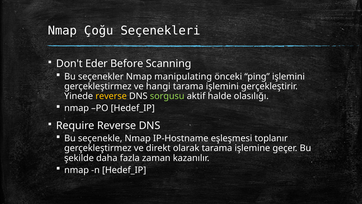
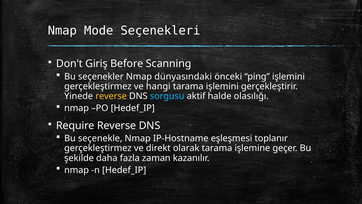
Çoğu: Çoğu -> Mode
Eder: Eder -> Giriş
manipulating: manipulating -> dünyasındaki
sorgusu colour: light green -> light blue
